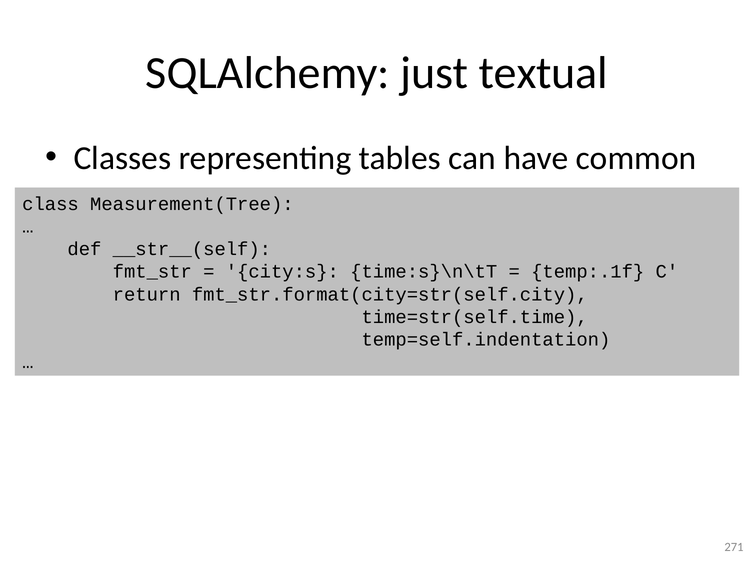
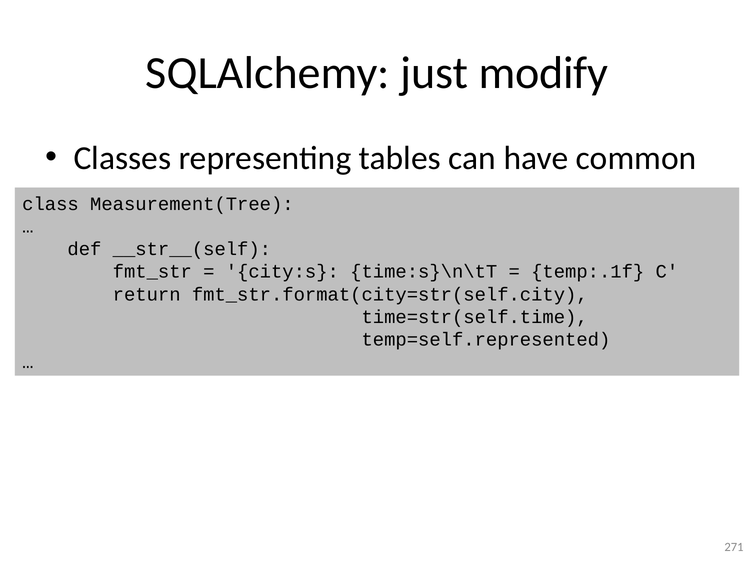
textual: textual -> modify
temp=self.indentation: temp=self.indentation -> temp=self.represented
